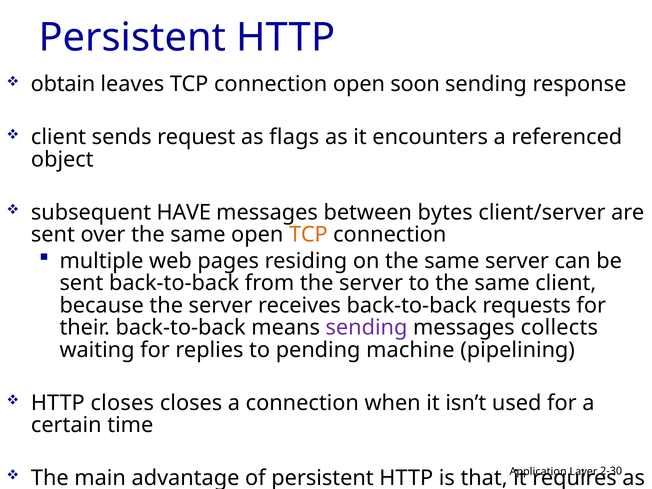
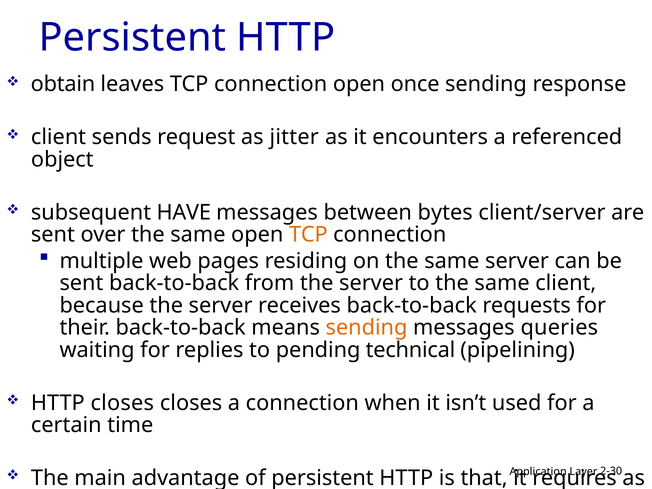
soon: soon -> once
flags: flags -> jitter
sending at (366, 328) colour: purple -> orange
collects: collects -> queries
machine: machine -> technical
